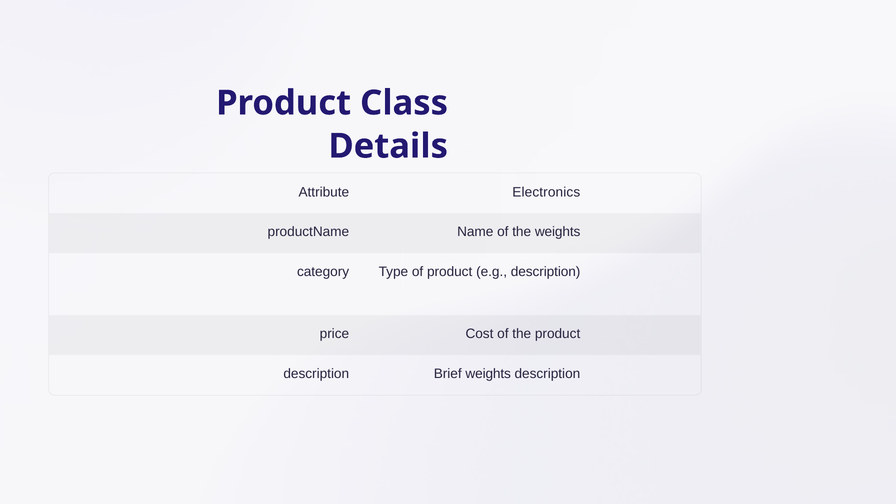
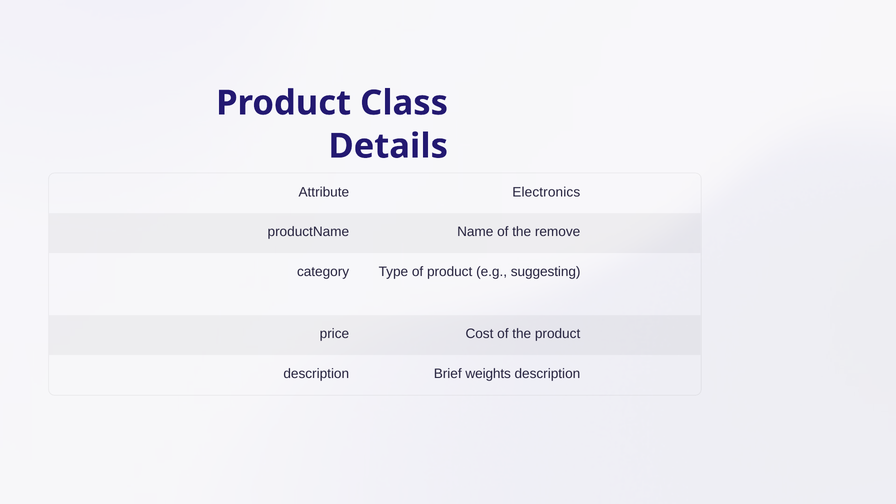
the weights: weights -> remove
e.g description: description -> suggesting
